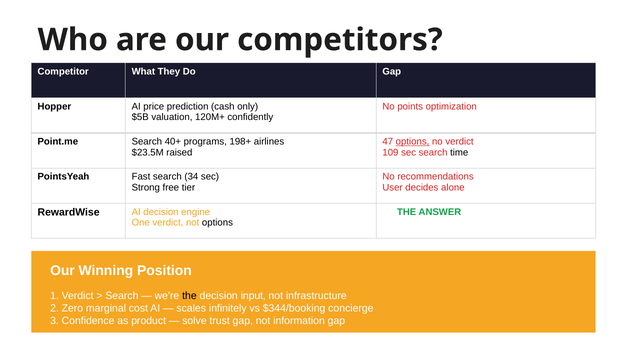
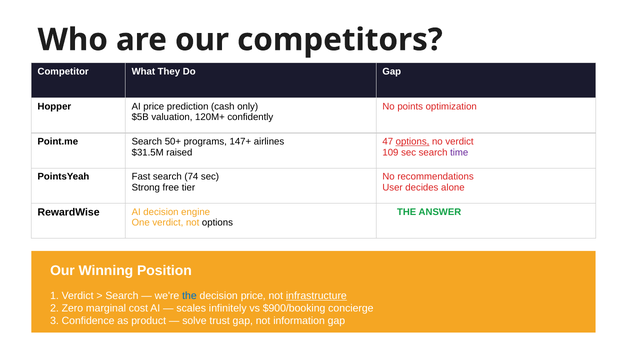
40+: 40+ -> 50+
198+: 198+ -> 147+
$23.5M: $23.5M -> $31.5M
time colour: black -> purple
34: 34 -> 74
the at (189, 295) colour: black -> blue
decision input: input -> price
infrastructure underline: none -> present
$344/booking: $344/booking -> $900/booking
